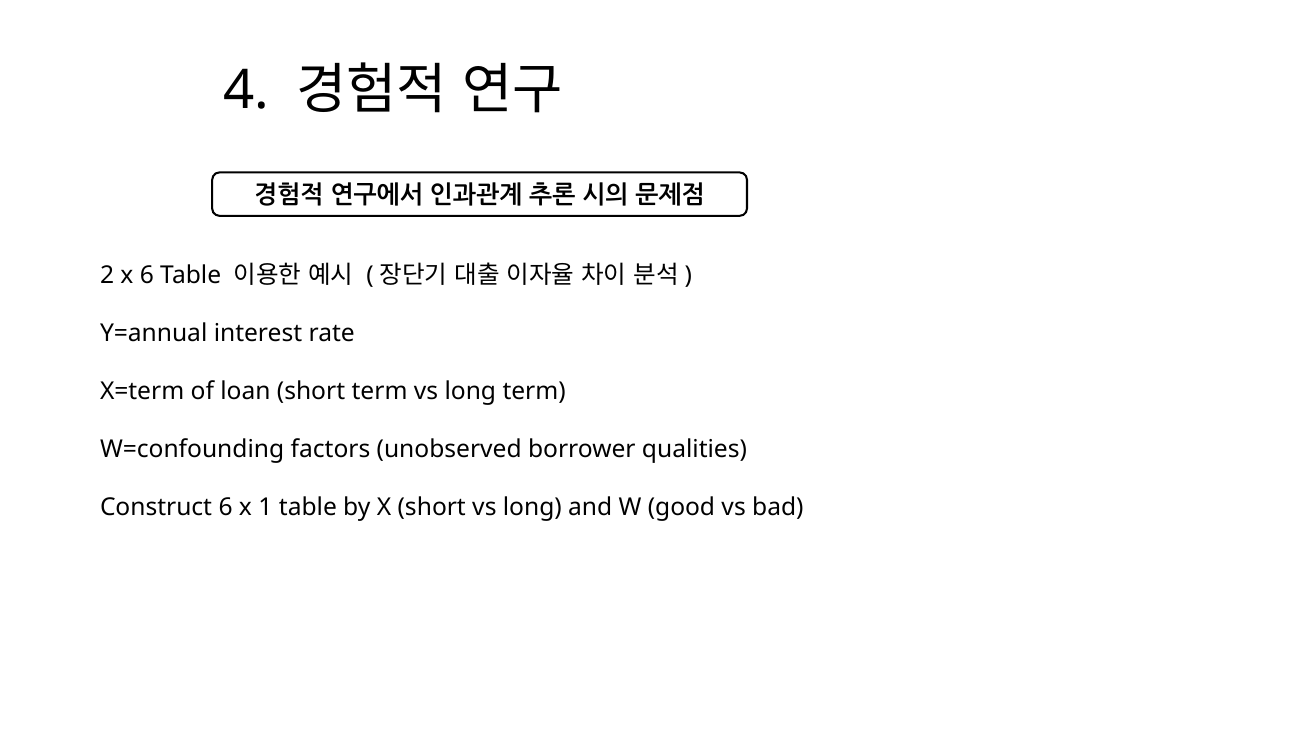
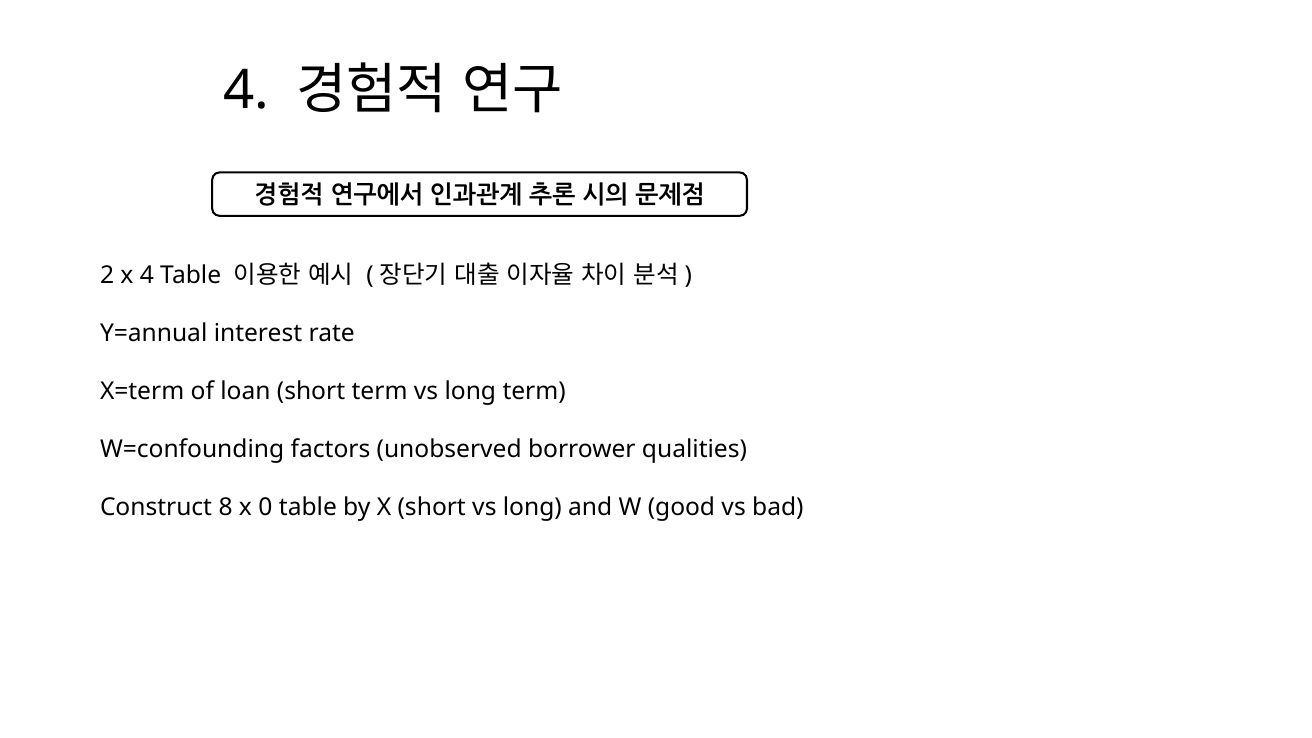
x 6: 6 -> 4
Construct 6: 6 -> 8
1: 1 -> 0
